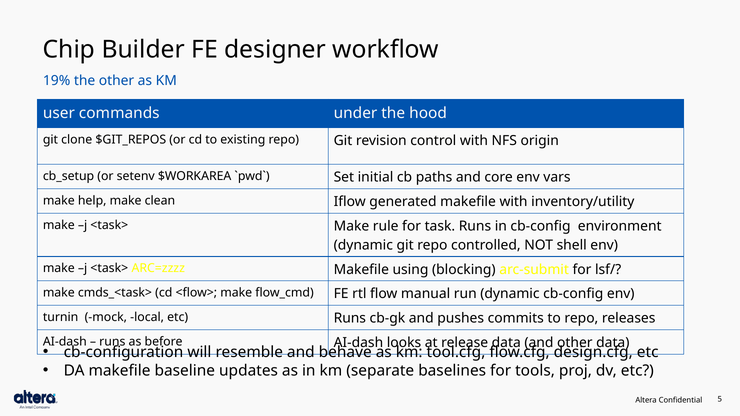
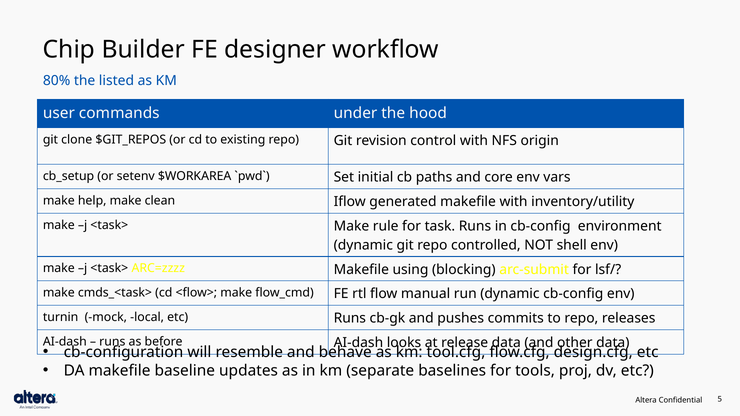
19%: 19% -> 80%
the other: other -> listed
